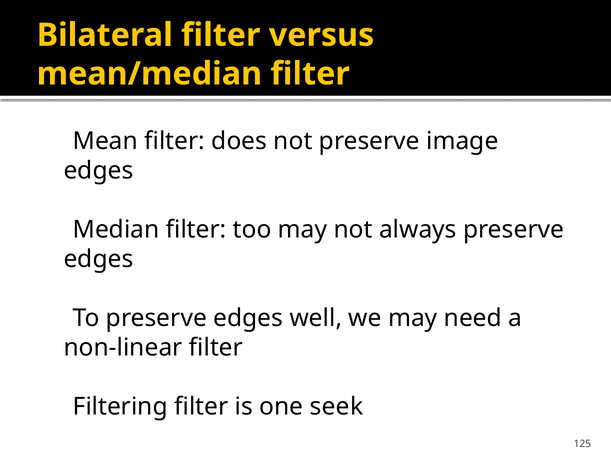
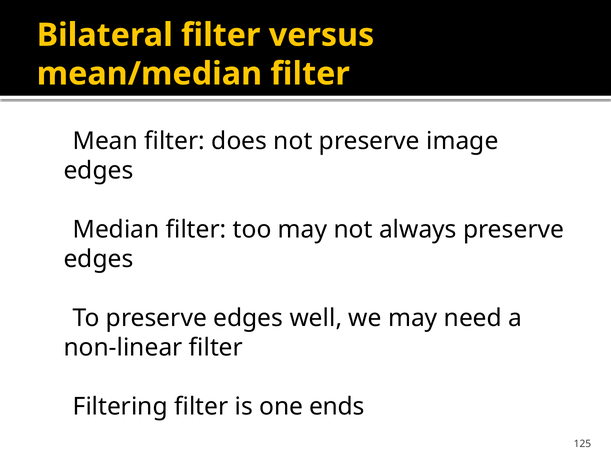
seek: seek -> ends
